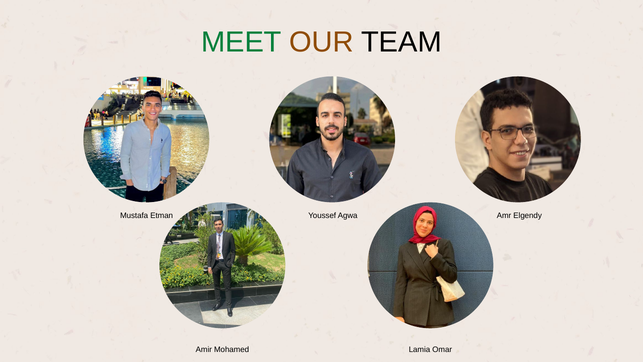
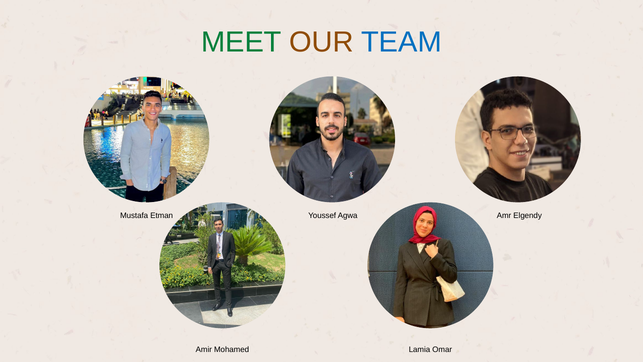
TEAM colour: black -> blue
